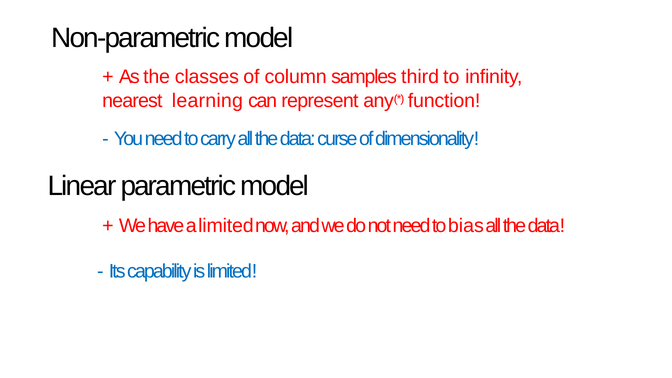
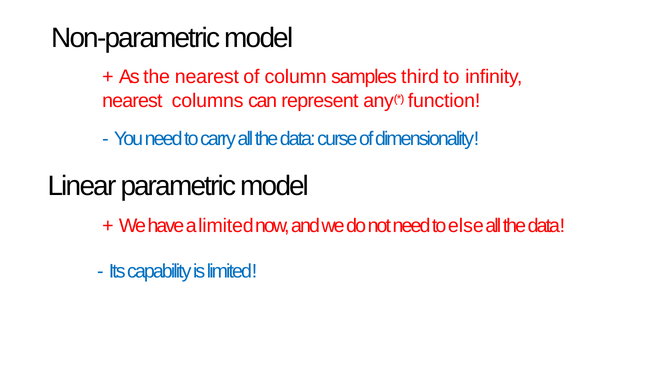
the classes: classes -> nearest
learning: learning -> columns
bias: bias -> else
